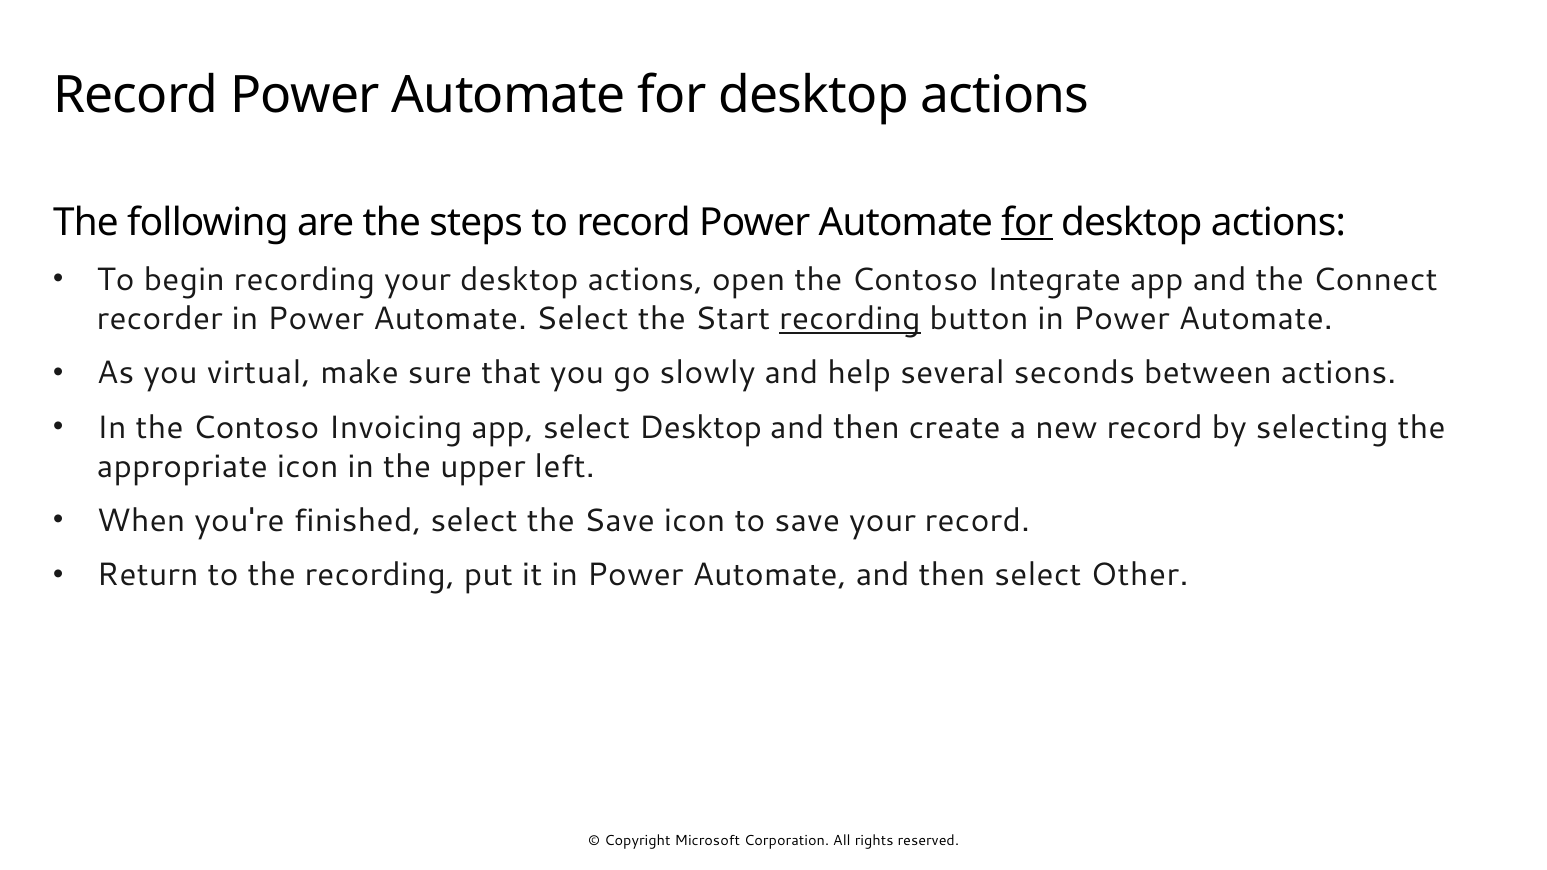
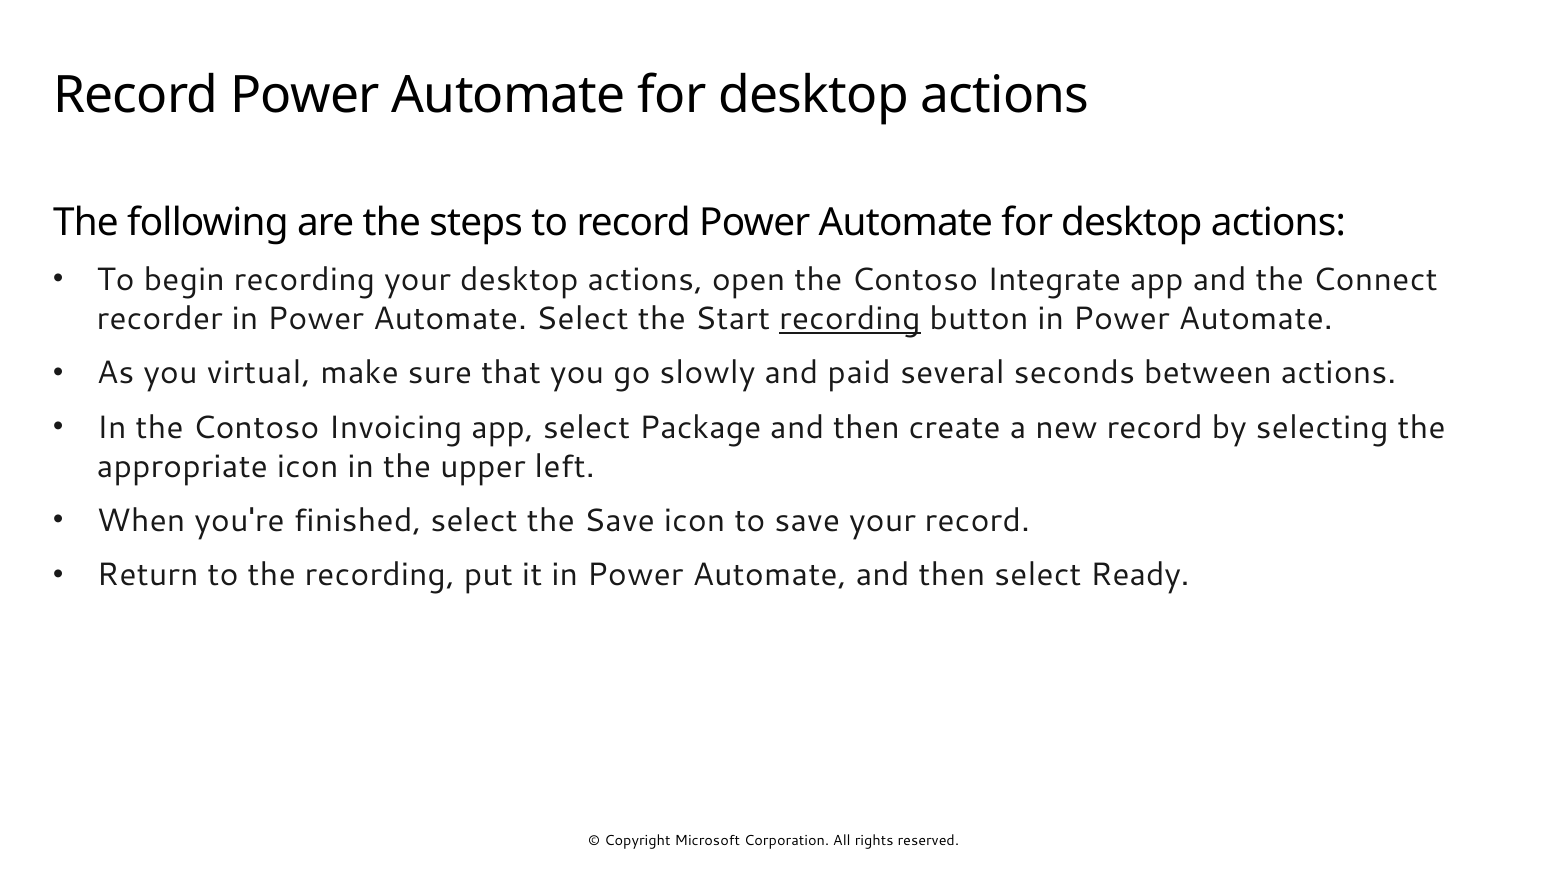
for at (1027, 222) underline: present -> none
help: help -> paid
select Desktop: Desktop -> Package
Other: Other -> Ready
